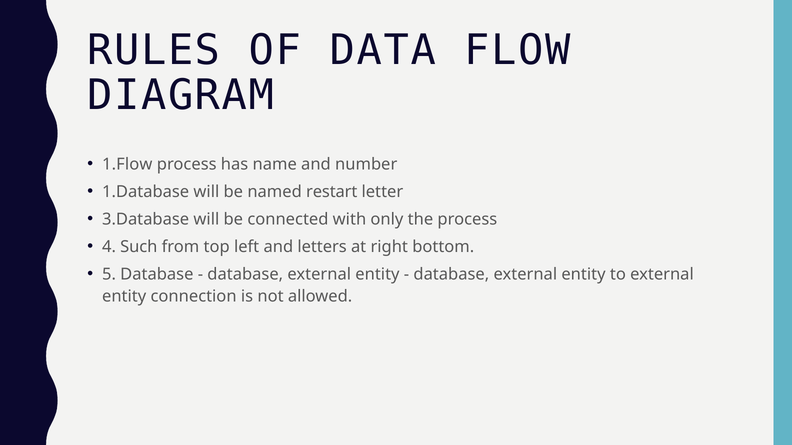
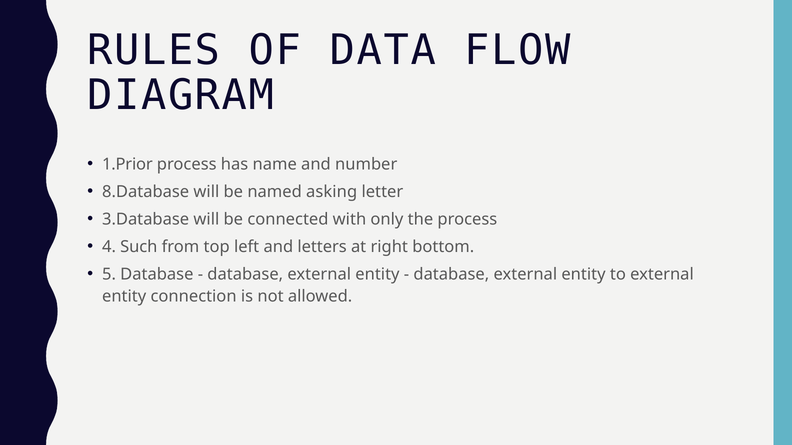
1.Flow: 1.Flow -> 1.Prior
1.Database: 1.Database -> 8.Database
restart: restart -> asking
